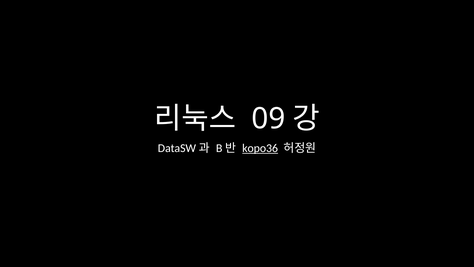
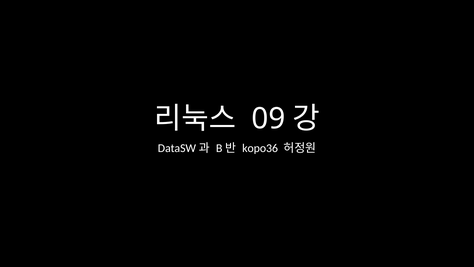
kopo36 underline: present -> none
